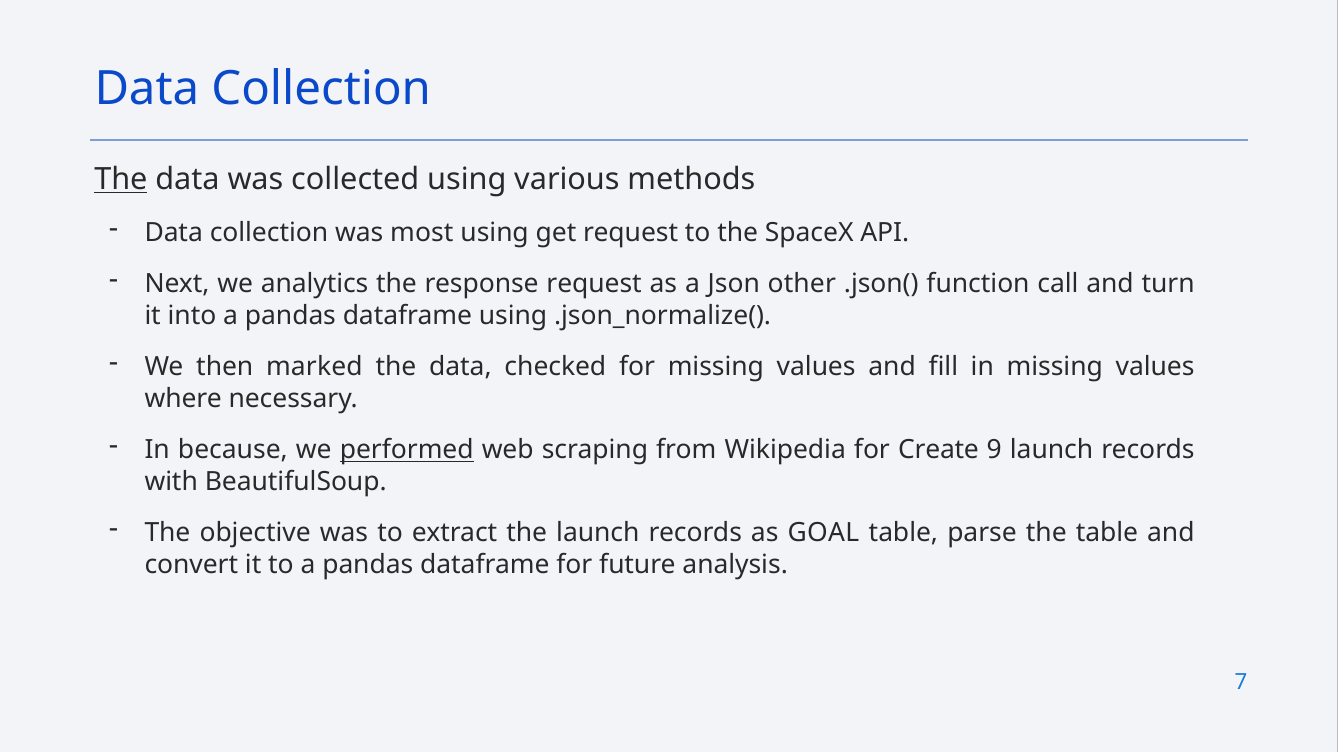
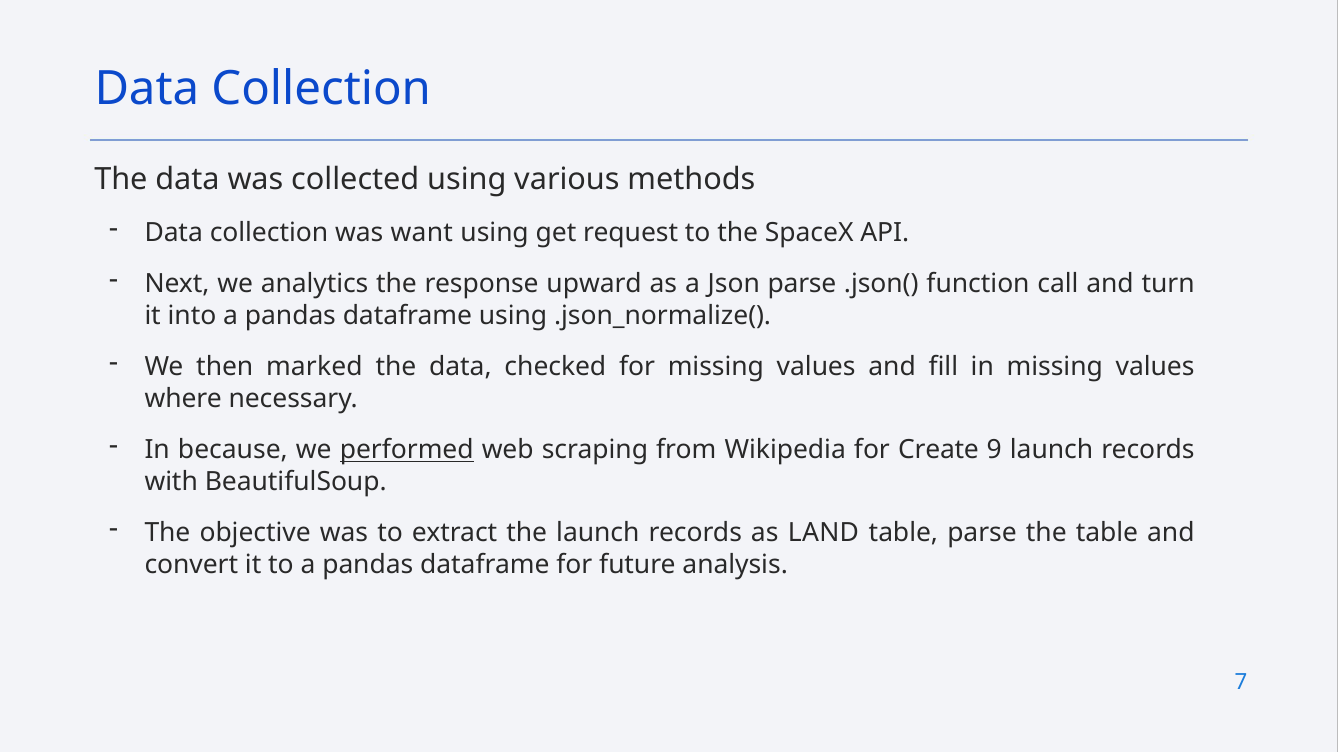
The at (121, 179) underline: present -> none
most: most -> want
response request: request -> upward
Json other: other -> parse
GOAL: GOAL -> LAND
